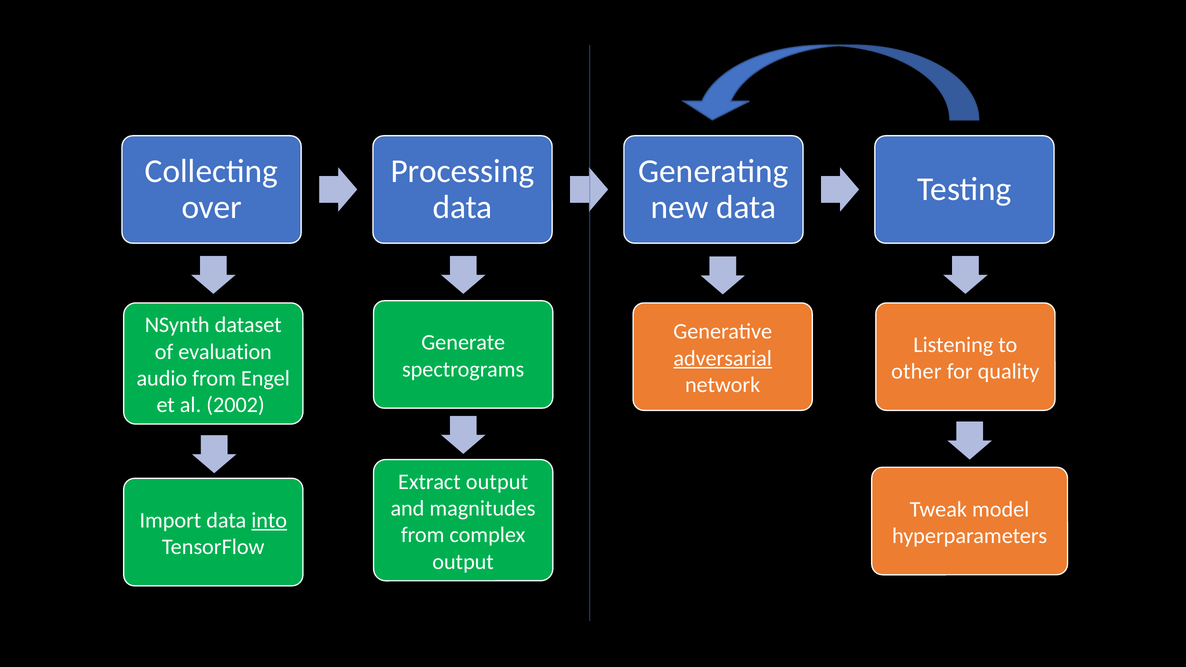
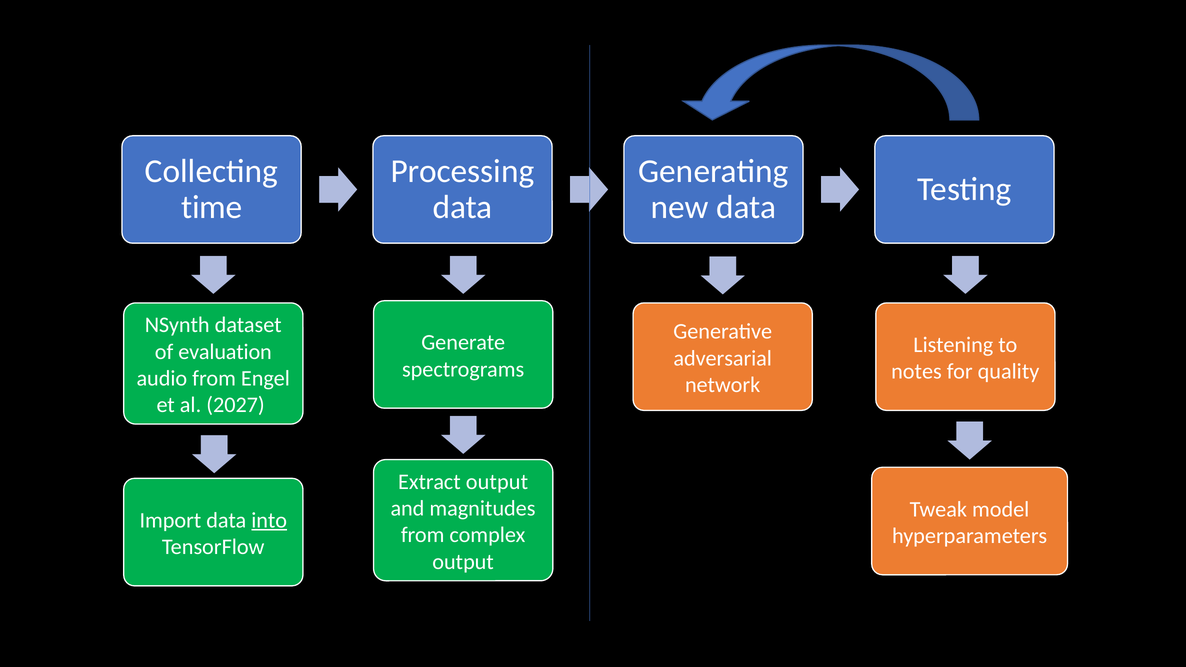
over: over -> time
adversarial underline: present -> none
other: other -> notes
2002: 2002 -> 2027
